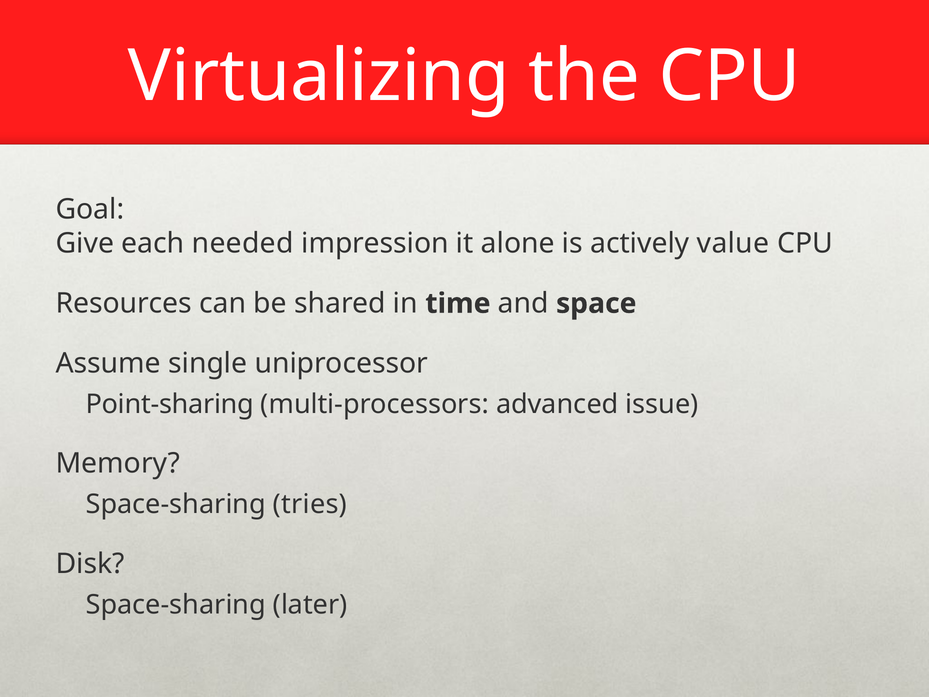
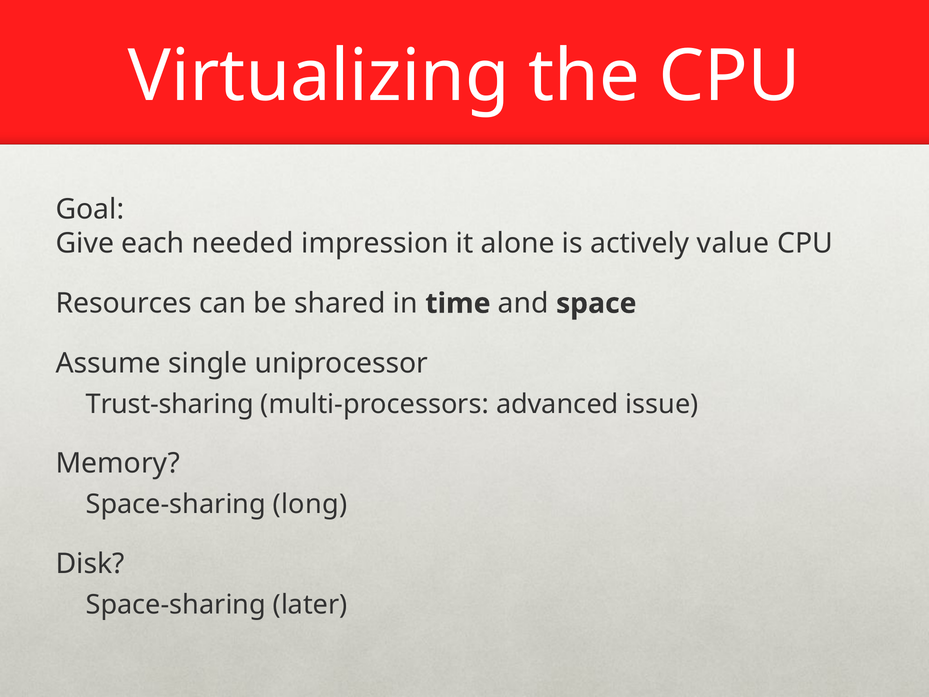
Point-sharing: Point-sharing -> Trust-sharing
tries: tries -> long
